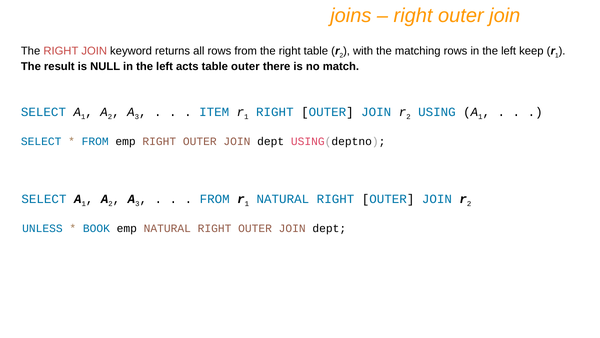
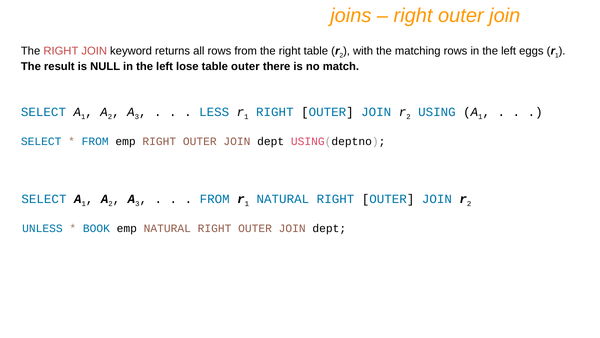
keep: keep -> eggs
acts: acts -> lose
ITEM: ITEM -> LESS
